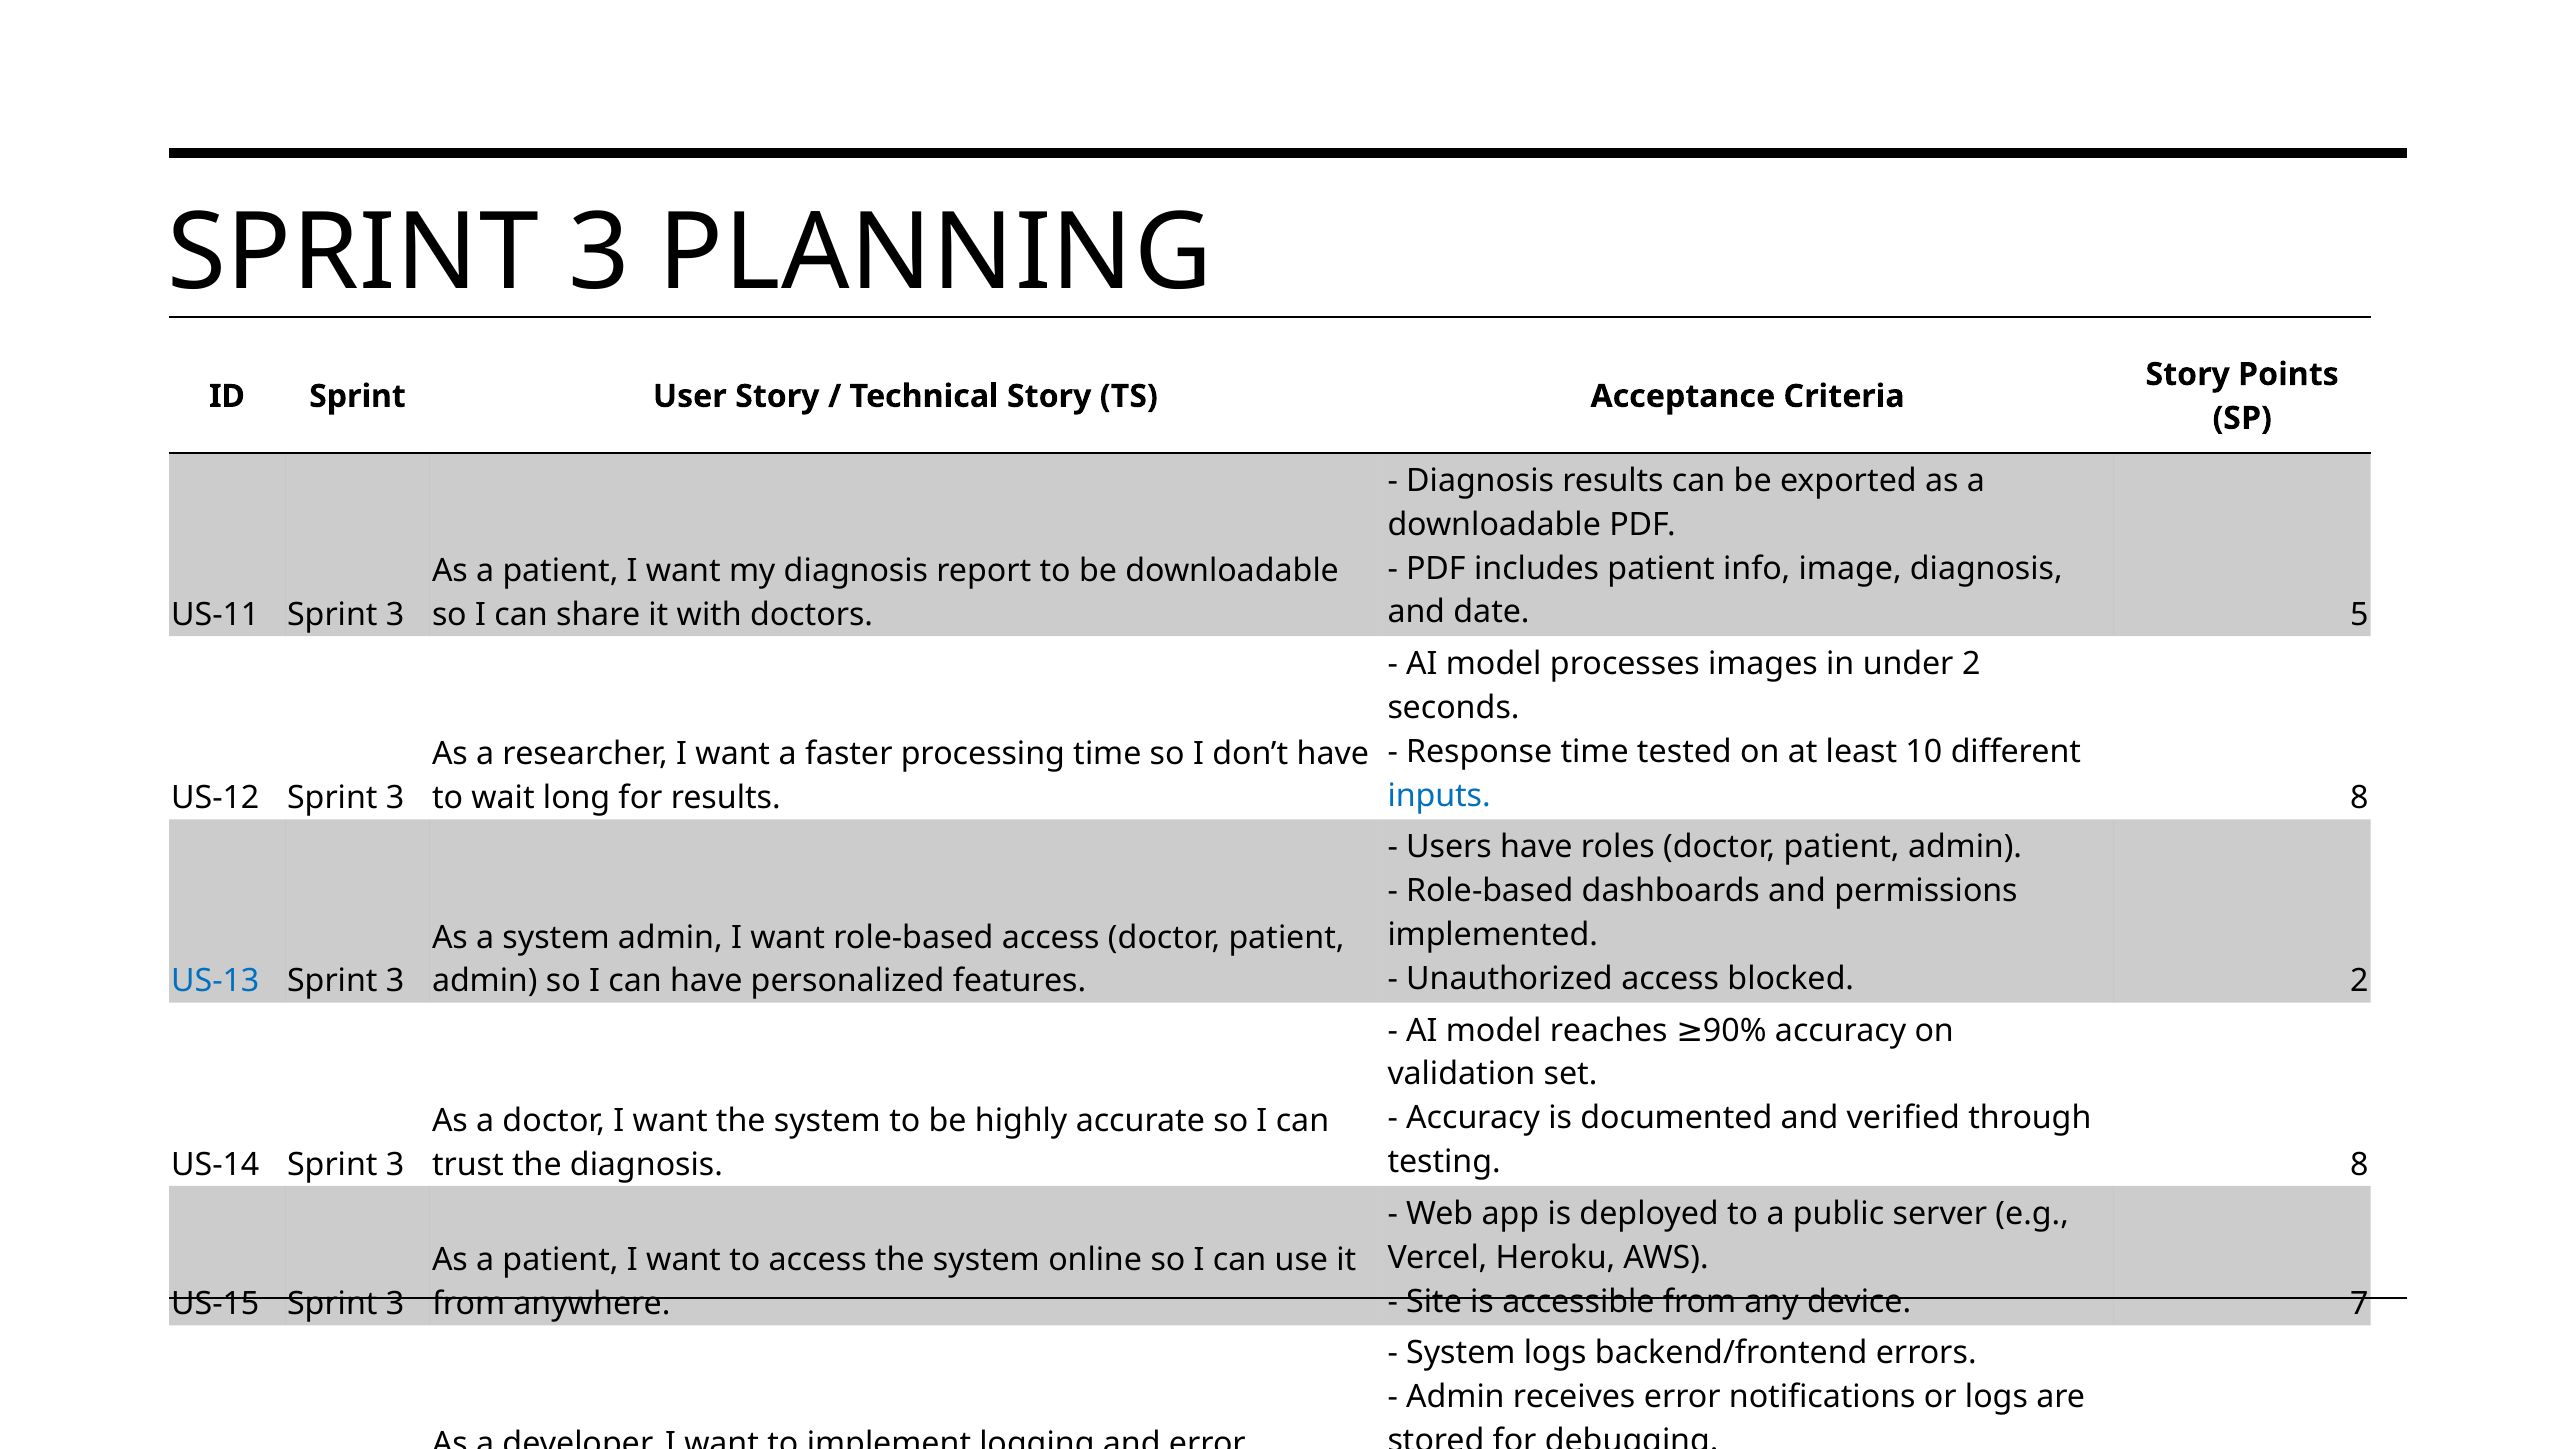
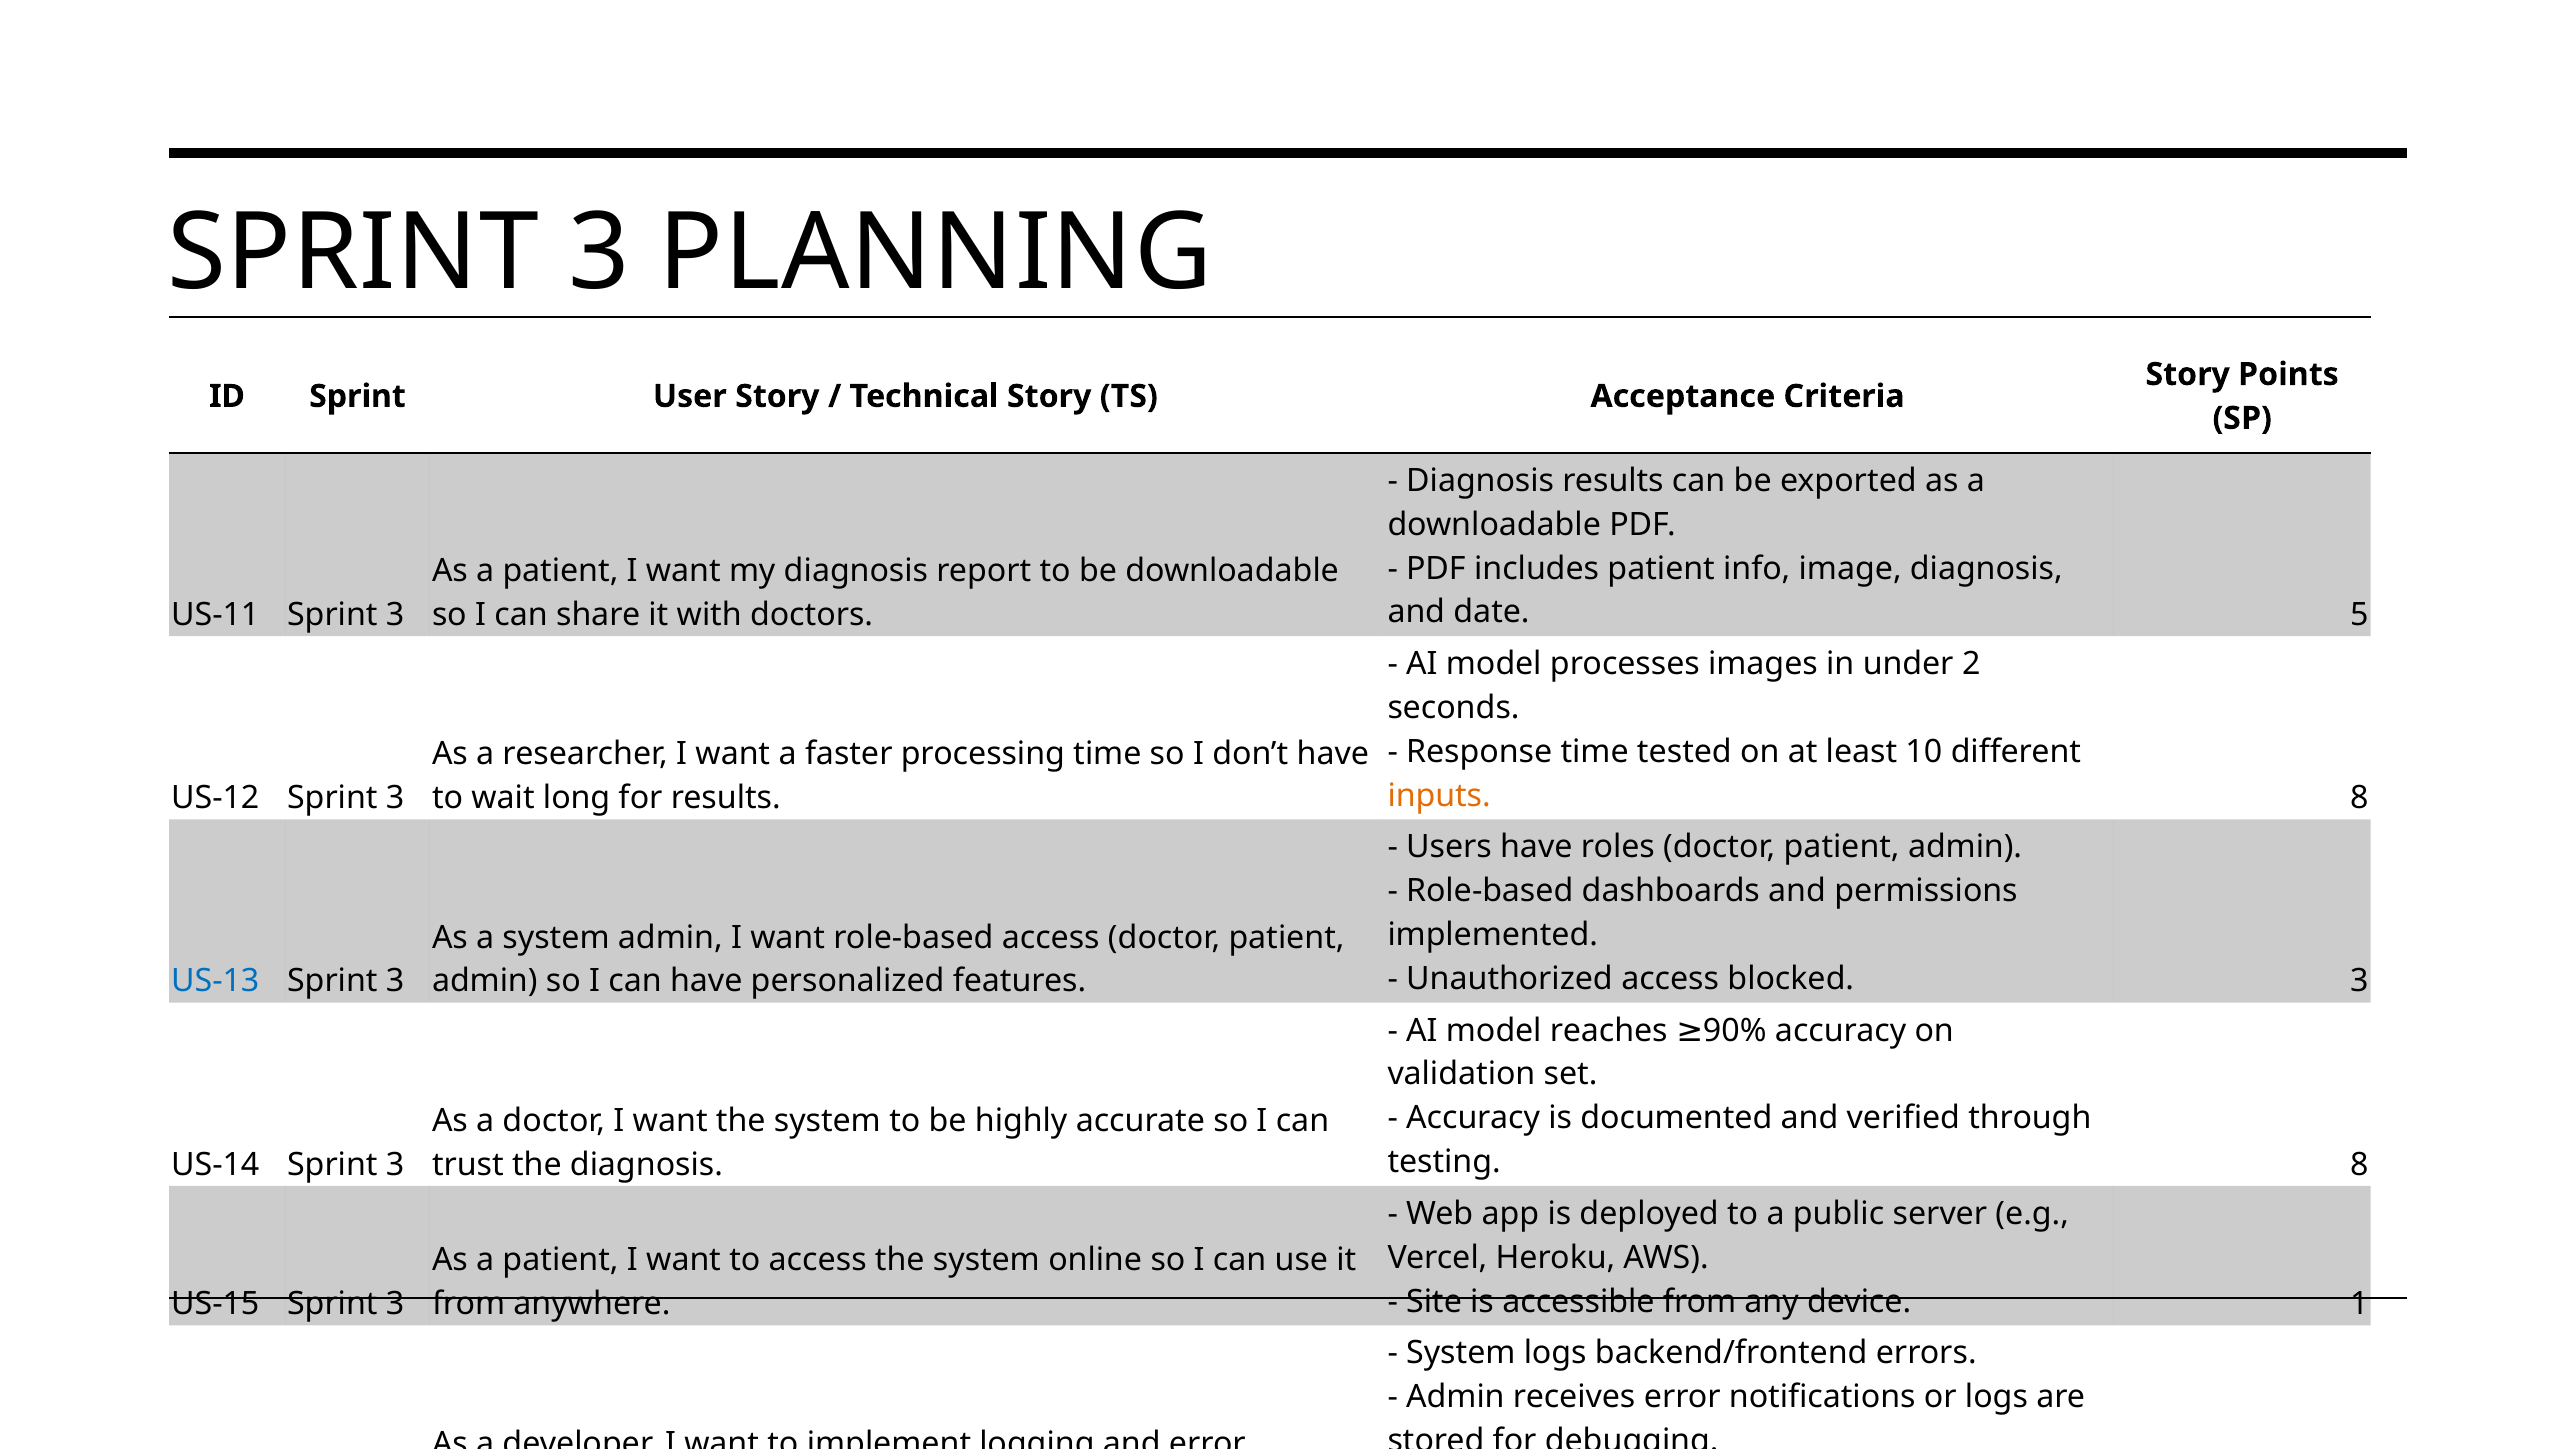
inputs colour: blue -> orange
blocked 2: 2 -> 3
7: 7 -> 1
